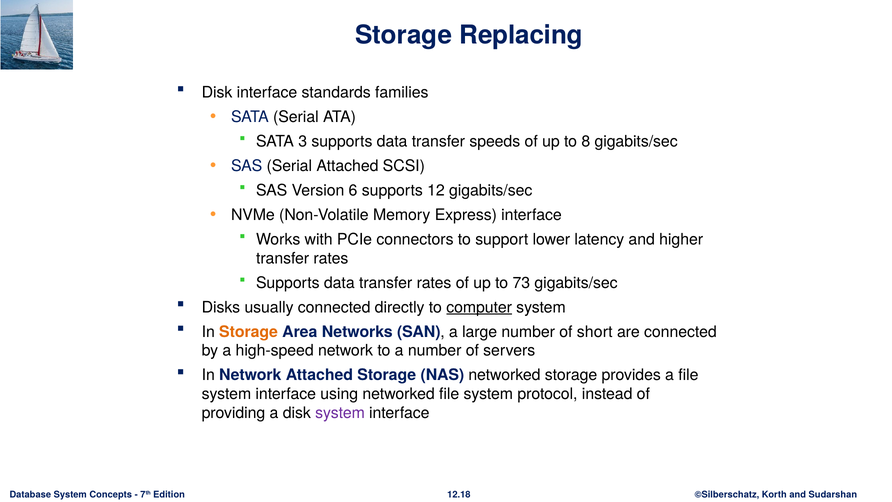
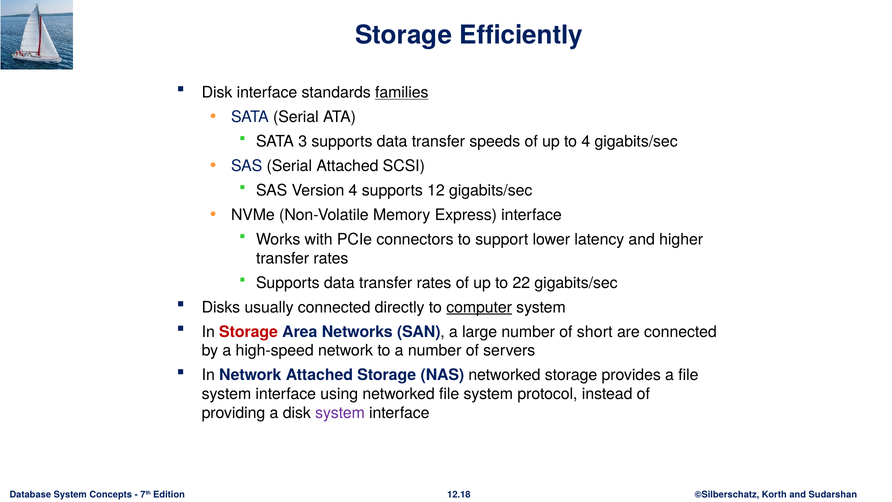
Replacing: Replacing -> Efficiently
families underline: none -> present
to 8: 8 -> 4
Version 6: 6 -> 4
73: 73 -> 22
Storage at (249, 332) colour: orange -> red
